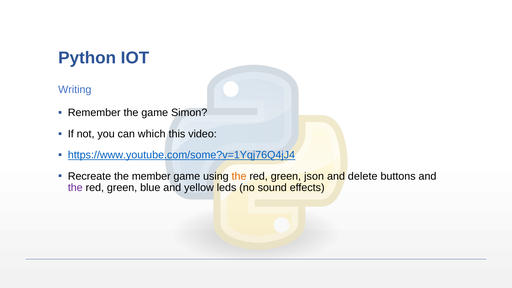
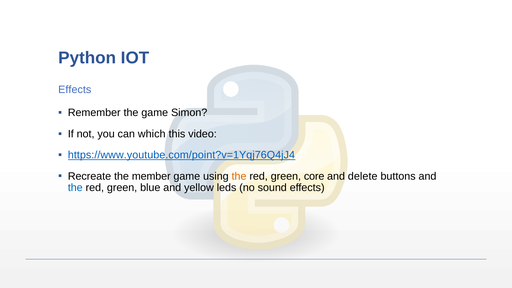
Writing at (75, 90): Writing -> Effects
https://www.youtube.com/some?v=1Yqj76Q4jJ4: https://www.youtube.com/some?v=1Yqj76Q4jJ4 -> https://www.youtube.com/point?v=1Yqj76Q4jJ4
json: json -> core
the at (75, 188) colour: purple -> blue
